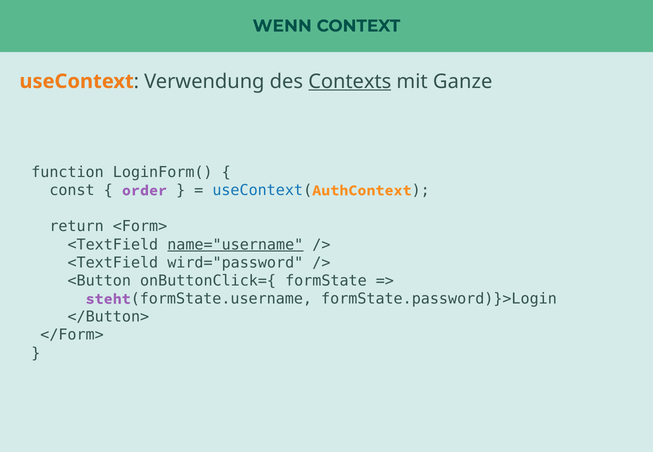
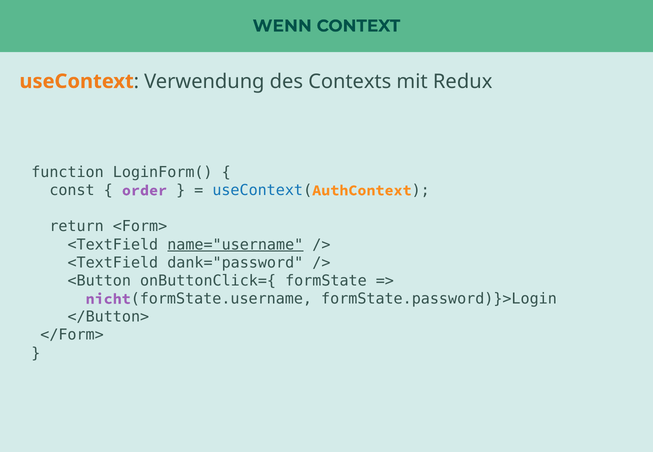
Contexts underline: present -> none
Ganze: Ganze -> Redux
wird="password: wird="password -> dank="password
steht: steht -> nicht
